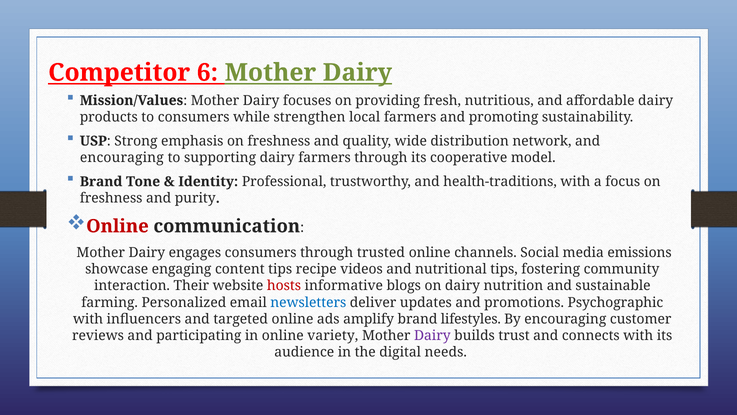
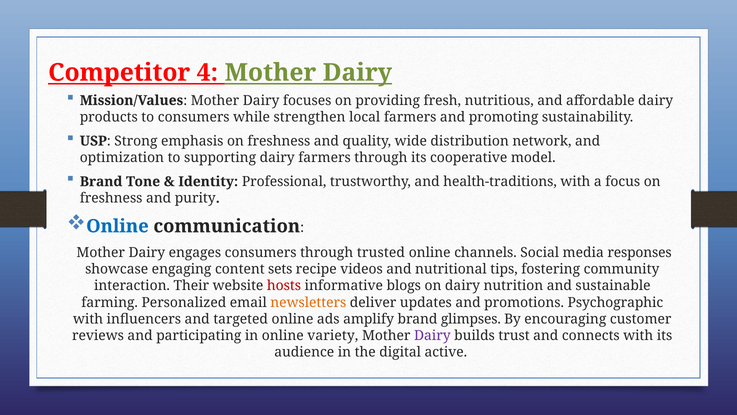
6: 6 -> 4
encouraging at (122, 157): encouraging -> optimization
Online at (117, 226) colour: red -> blue
emissions: emissions -> responses
content tips: tips -> sets
newsletters colour: blue -> orange
lifestyles: lifestyles -> glimpses
needs: needs -> active
